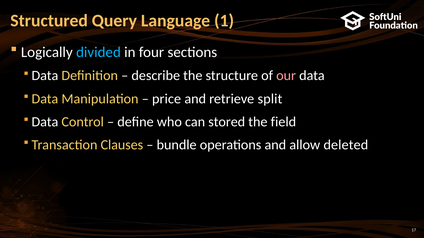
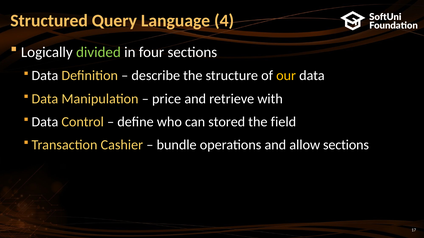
1: 1 -> 4
divided colour: light blue -> light green
our colour: pink -> yellow
split: split -> with
Clauses: Clauses -> Cashier
allow deleted: deleted -> sections
